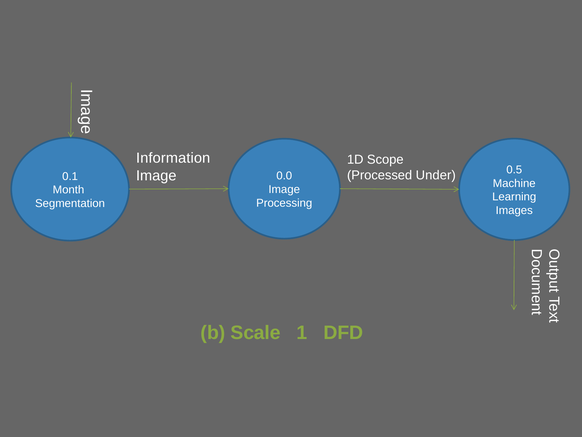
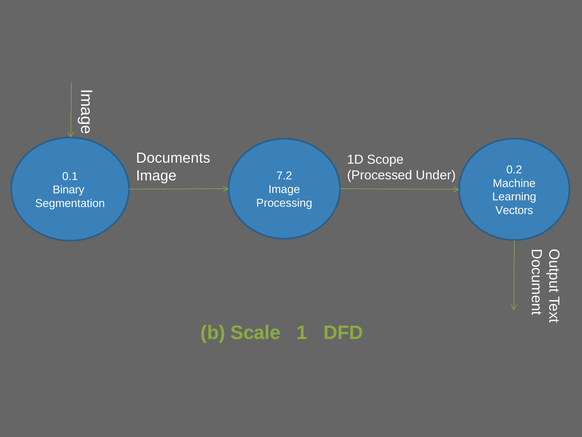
Information: Information -> Documents
0.5: 0.5 -> 0.2
0.0: 0.0 -> 7.2
Month: Month -> Binary
Images: Images -> Vectors
